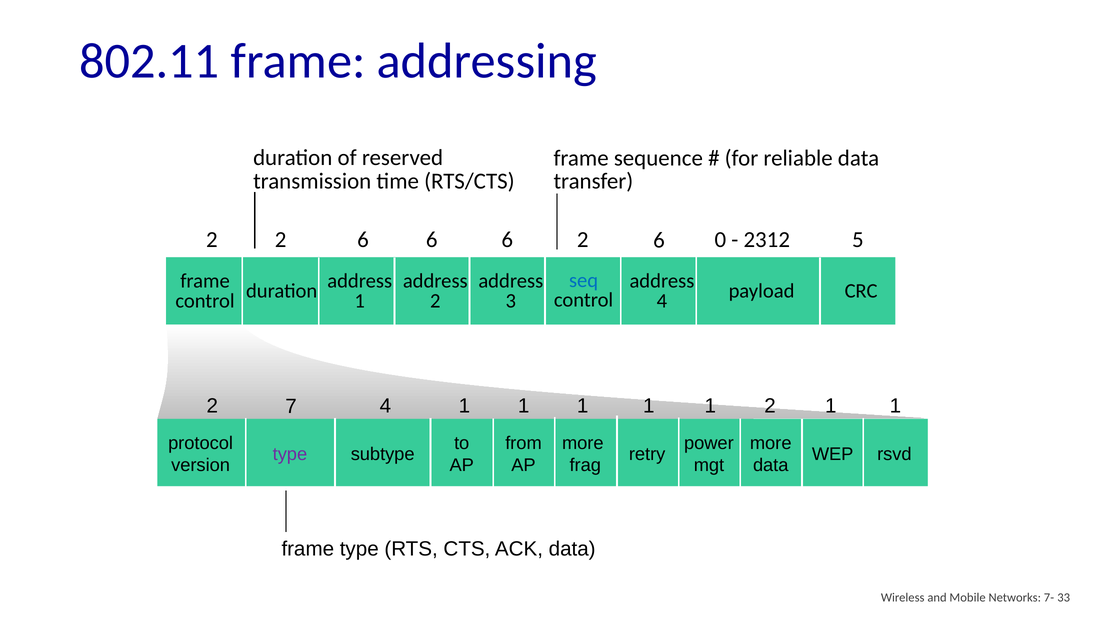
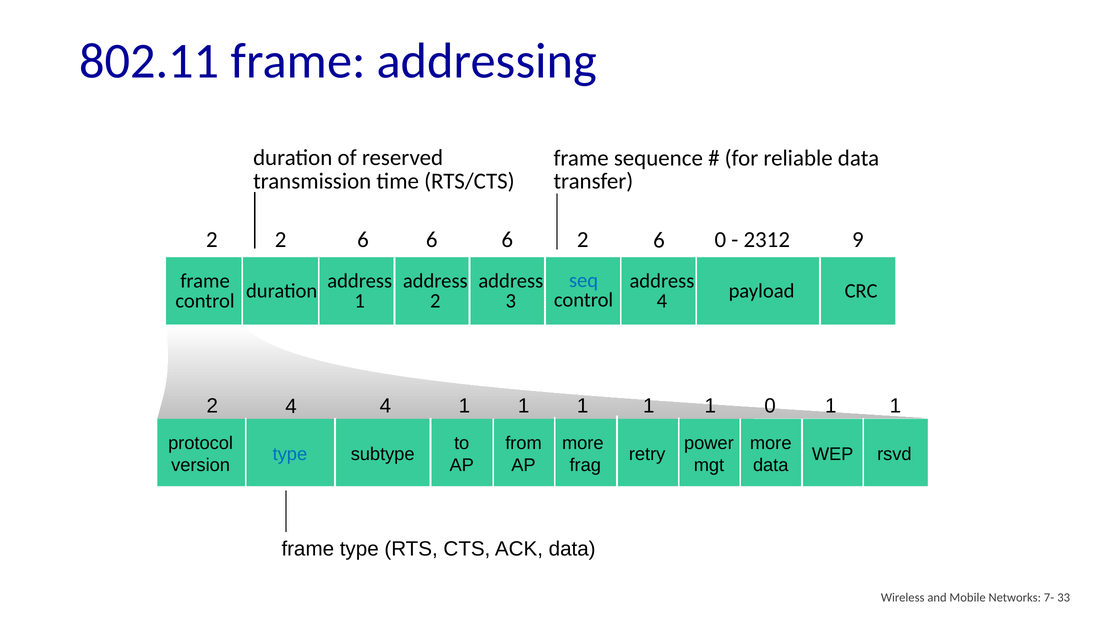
5: 5 -> 9
2 7: 7 -> 4
1 2: 2 -> 0
type at (290, 454) colour: purple -> blue
